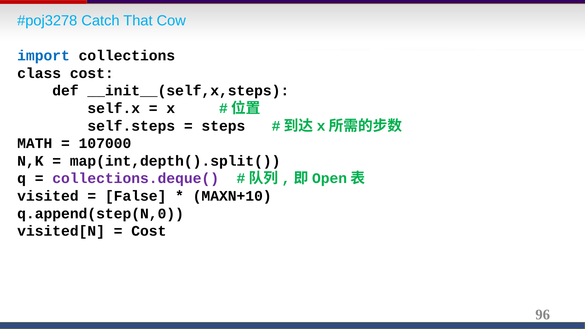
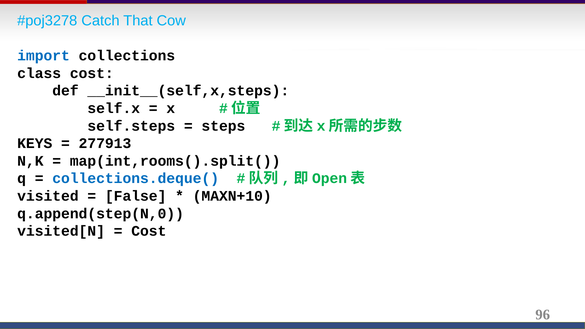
MATH: MATH -> KEYS
107000: 107000 -> 277913
map(int,depth().split(: map(int,depth().split( -> map(int,rooms().split(
collections.deque( colour: purple -> blue
